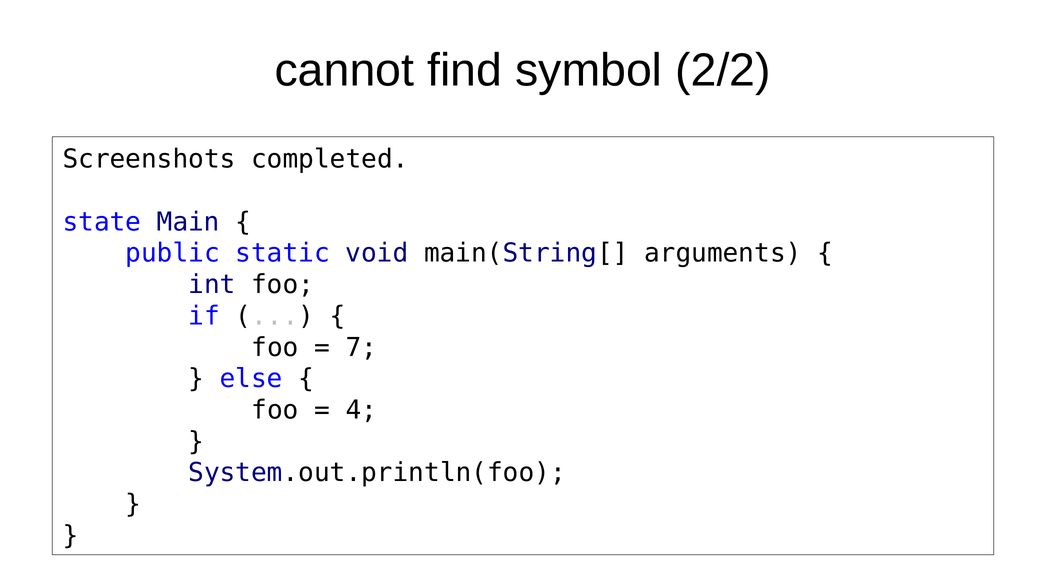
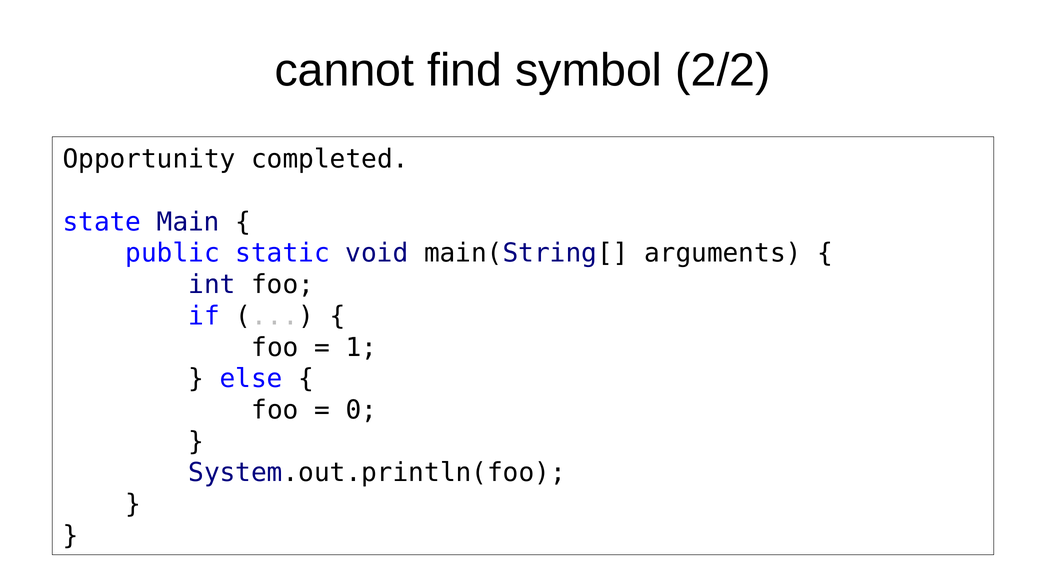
Screenshots: Screenshots -> Opportunity
7: 7 -> 1
4: 4 -> 0
